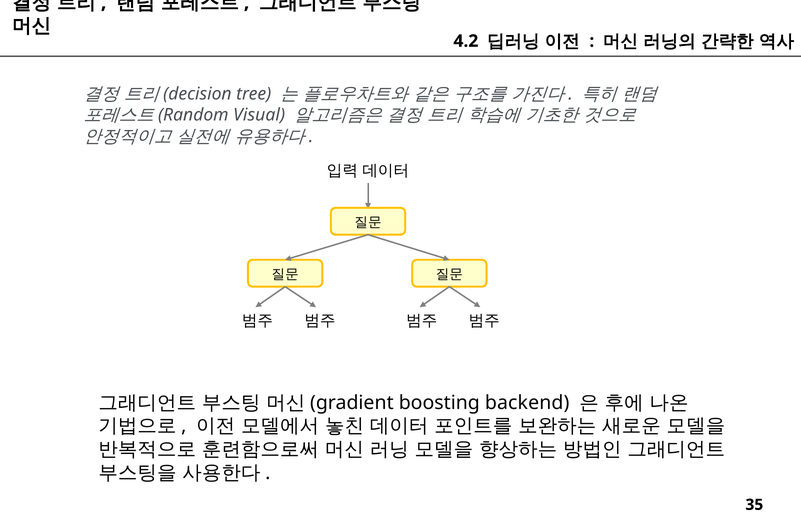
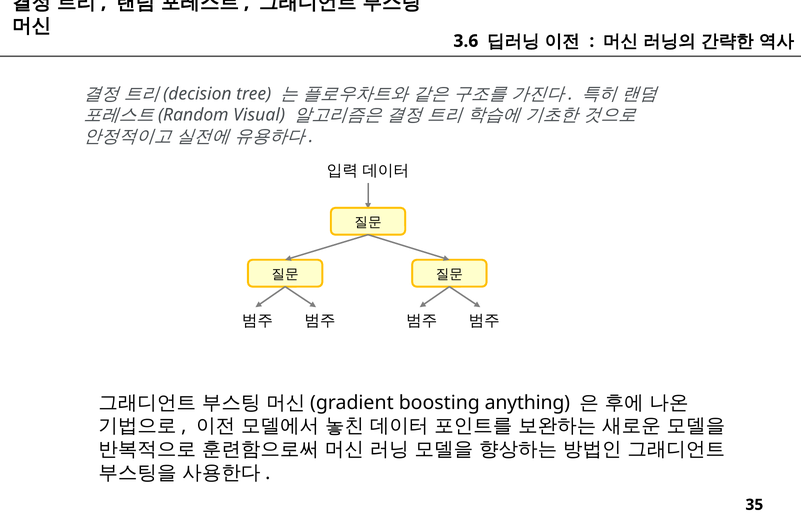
4.2: 4.2 -> 3.6
backend: backend -> anything
